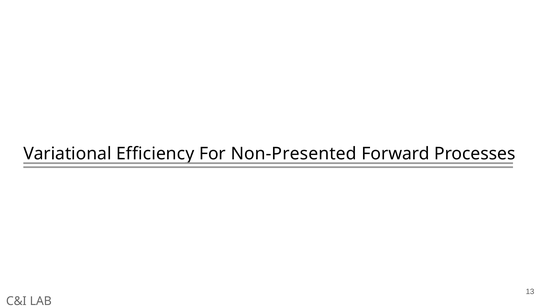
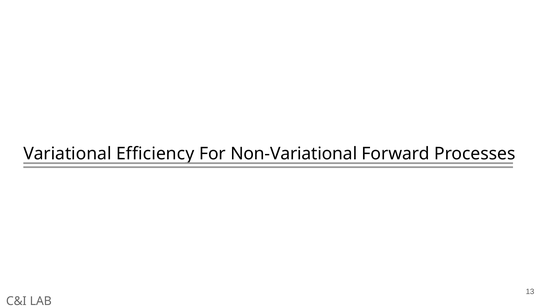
Non-Presented: Non-Presented -> Non-Variational
